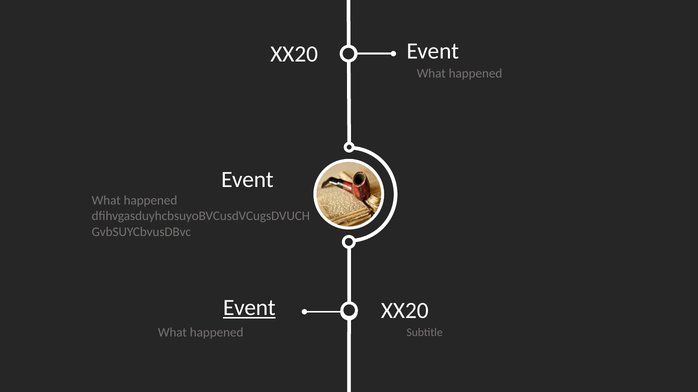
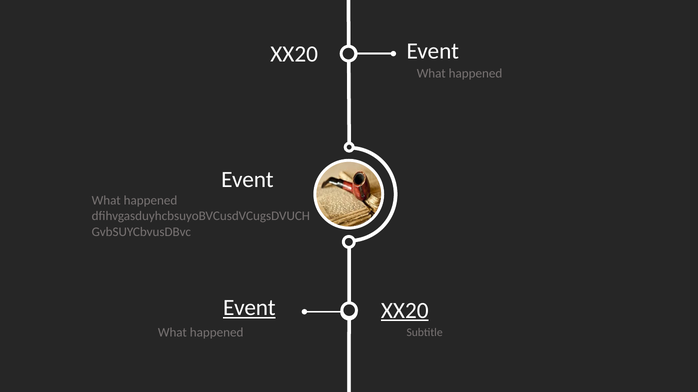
XX20 at (405, 311) underline: none -> present
